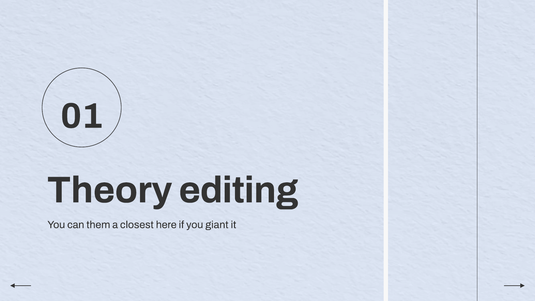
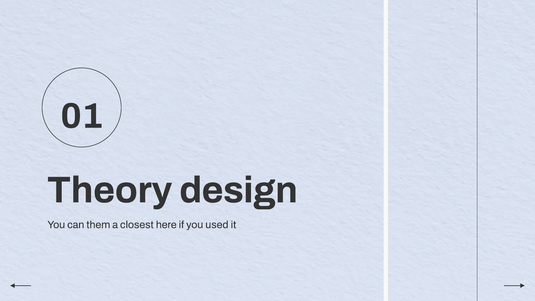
editing: editing -> design
giant: giant -> used
